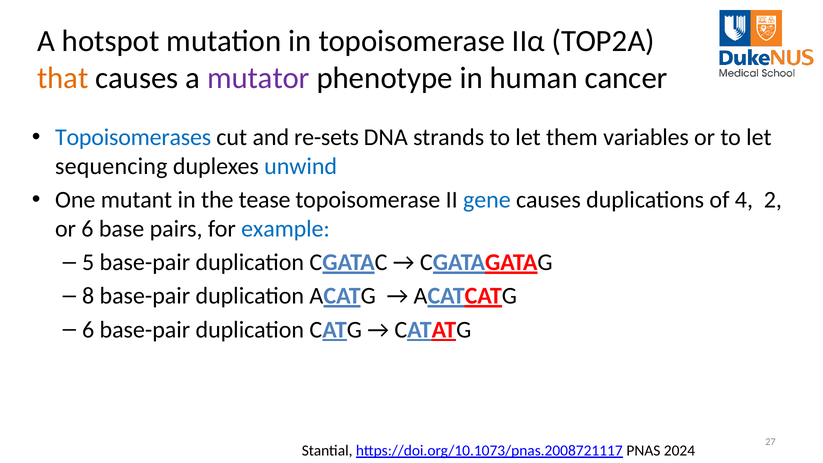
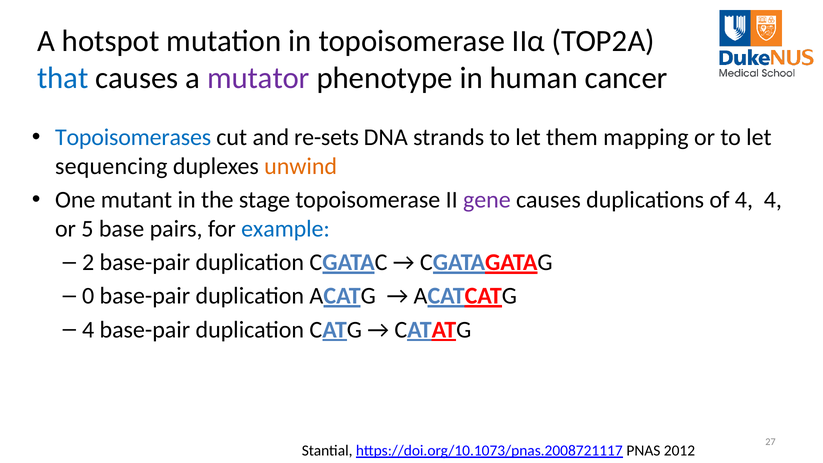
that colour: orange -> blue
variables: variables -> mapping
unwind colour: blue -> orange
tease: tease -> stage
gene colour: blue -> purple
4 2: 2 -> 4
or 6: 6 -> 5
5: 5 -> 2
8: 8 -> 0
6 at (88, 330): 6 -> 4
2024: 2024 -> 2012
